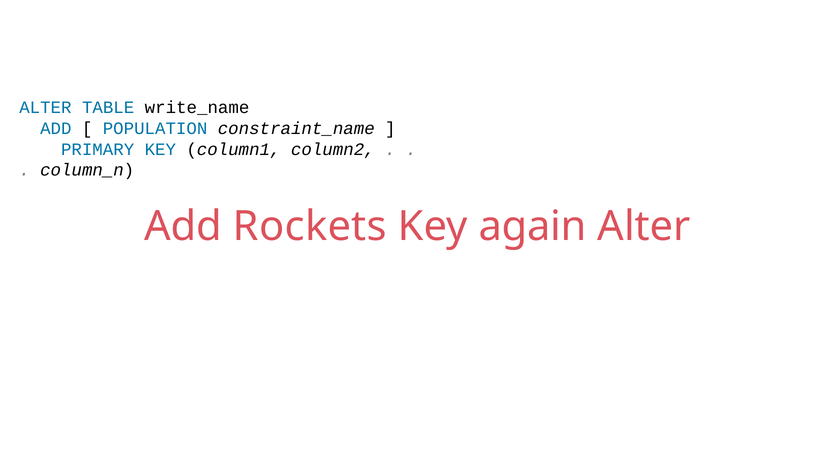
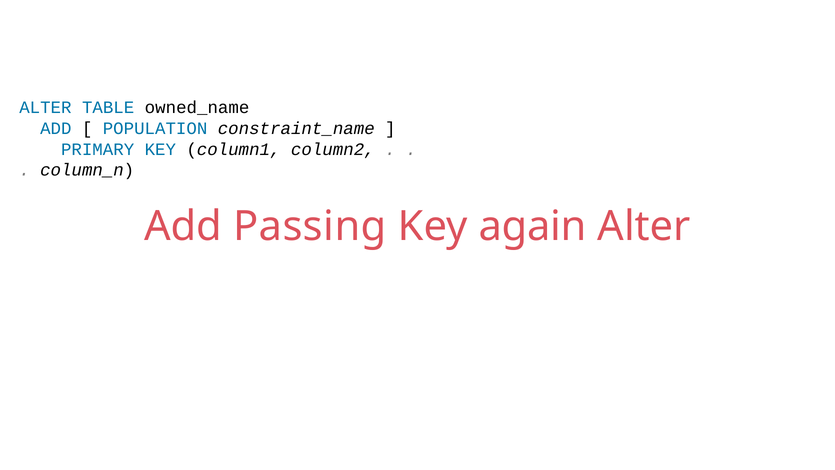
write_name: write_name -> owned_name
Rockets: Rockets -> Passing
